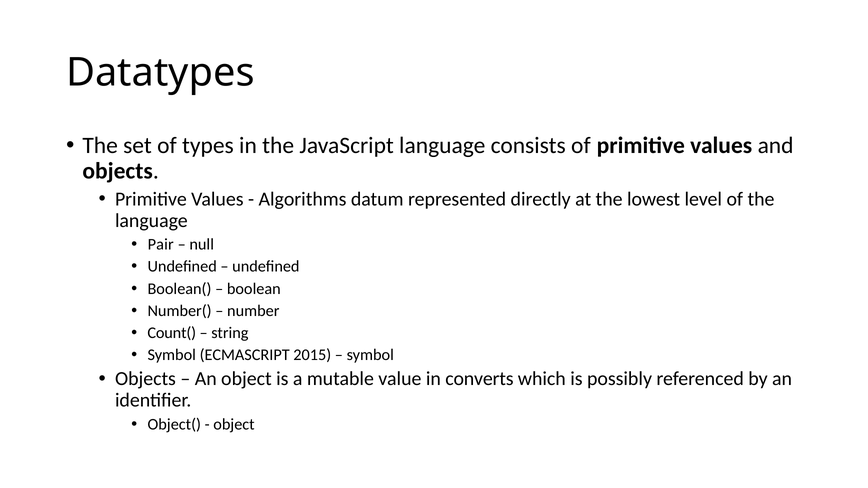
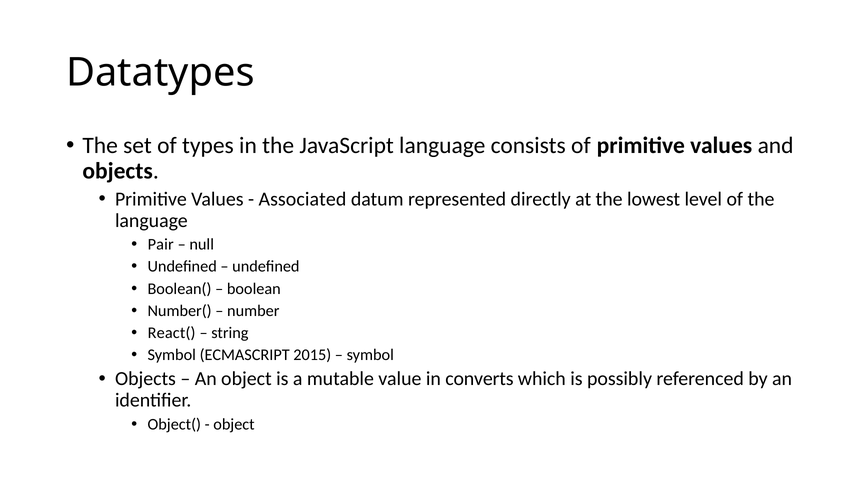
Algorithms: Algorithms -> Associated
Count(: Count( -> React(
